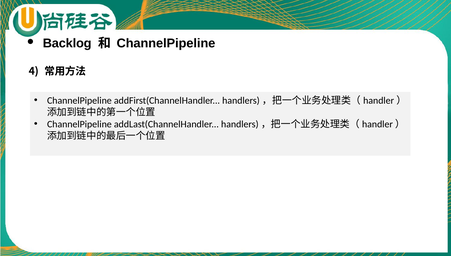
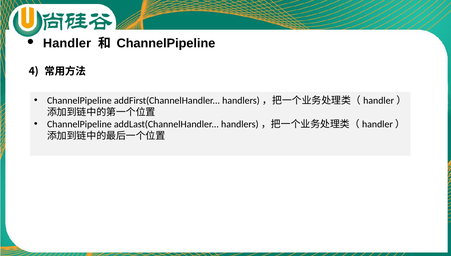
Backlog: Backlog -> Handler
